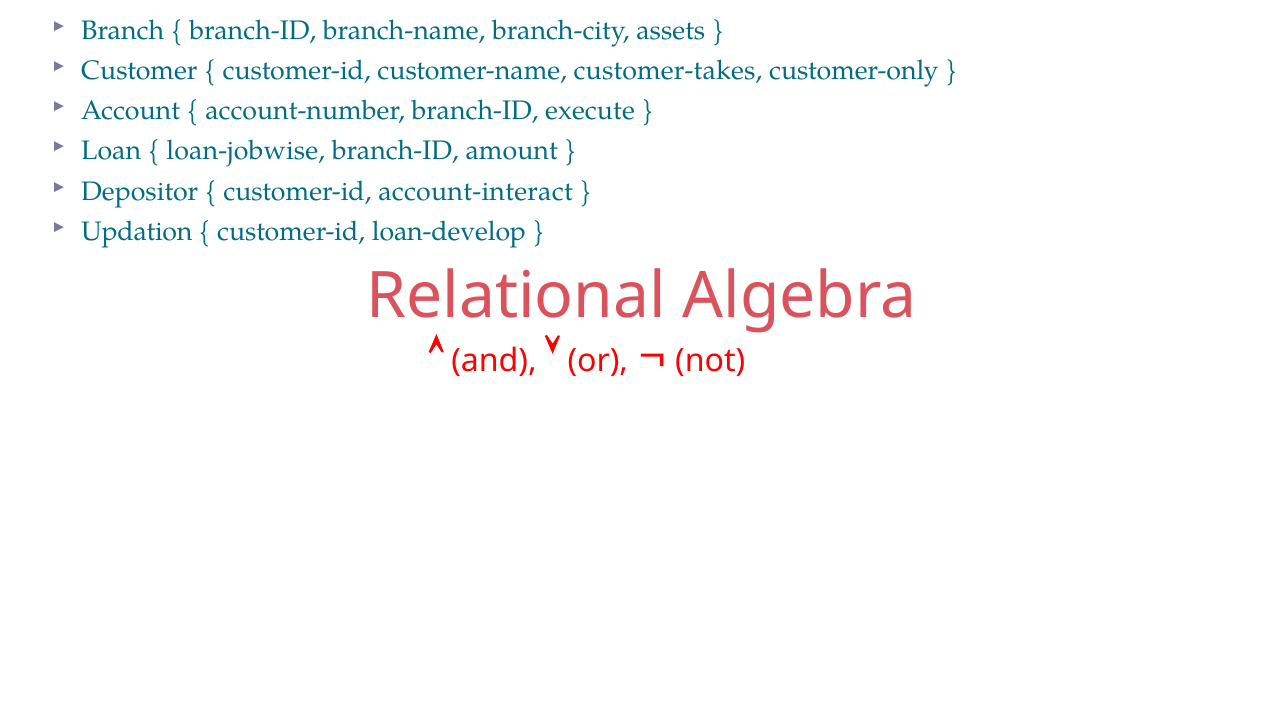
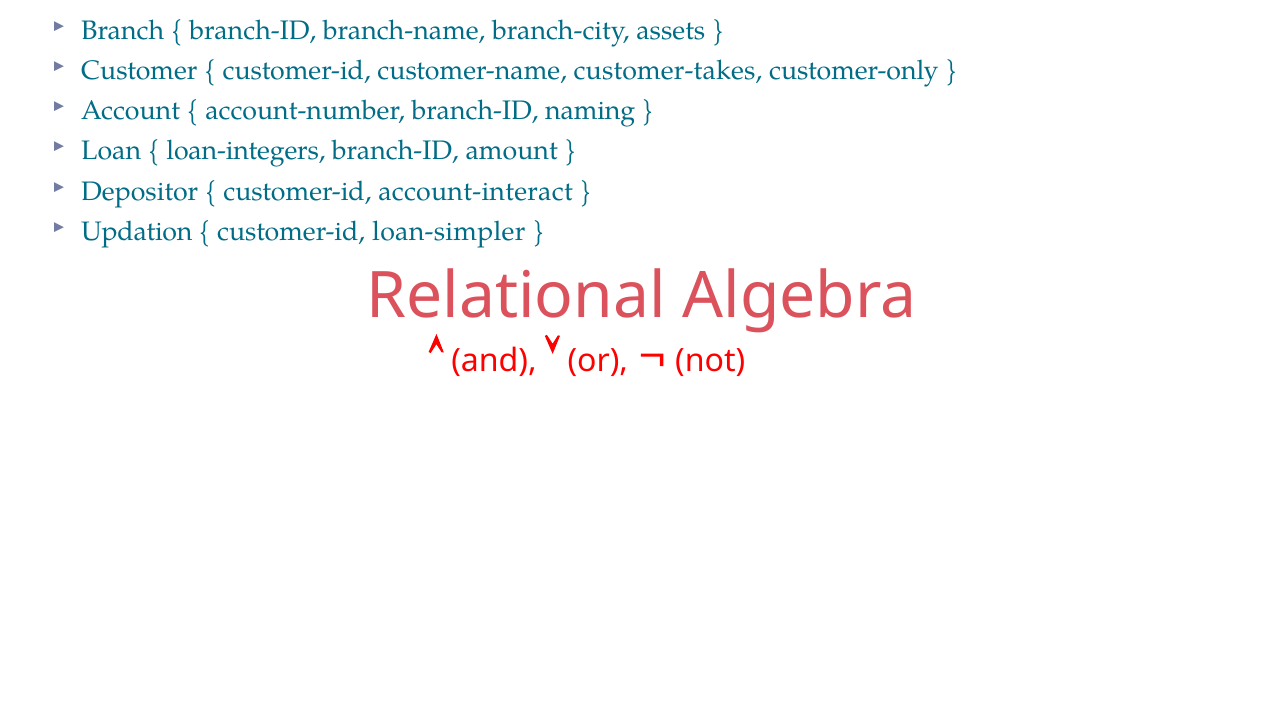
execute: execute -> naming
loan-jobwise: loan-jobwise -> loan-integers
loan-develop: loan-develop -> loan-simpler
